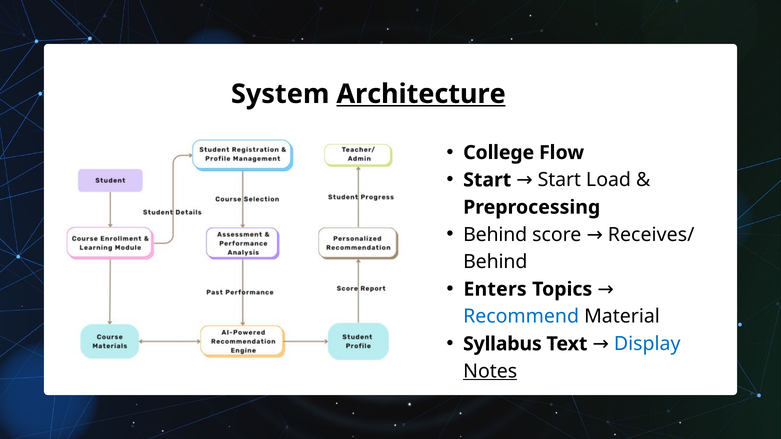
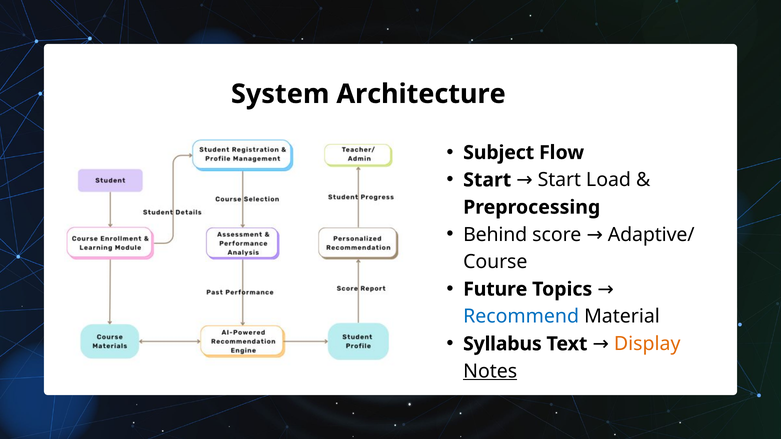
Architecture underline: present -> none
College: College -> Subject
Receives/: Receives/ -> Adaptive/
Behind at (495, 262): Behind -> Course
Enters: Enters -> Future
Display colour: blue -> orange
